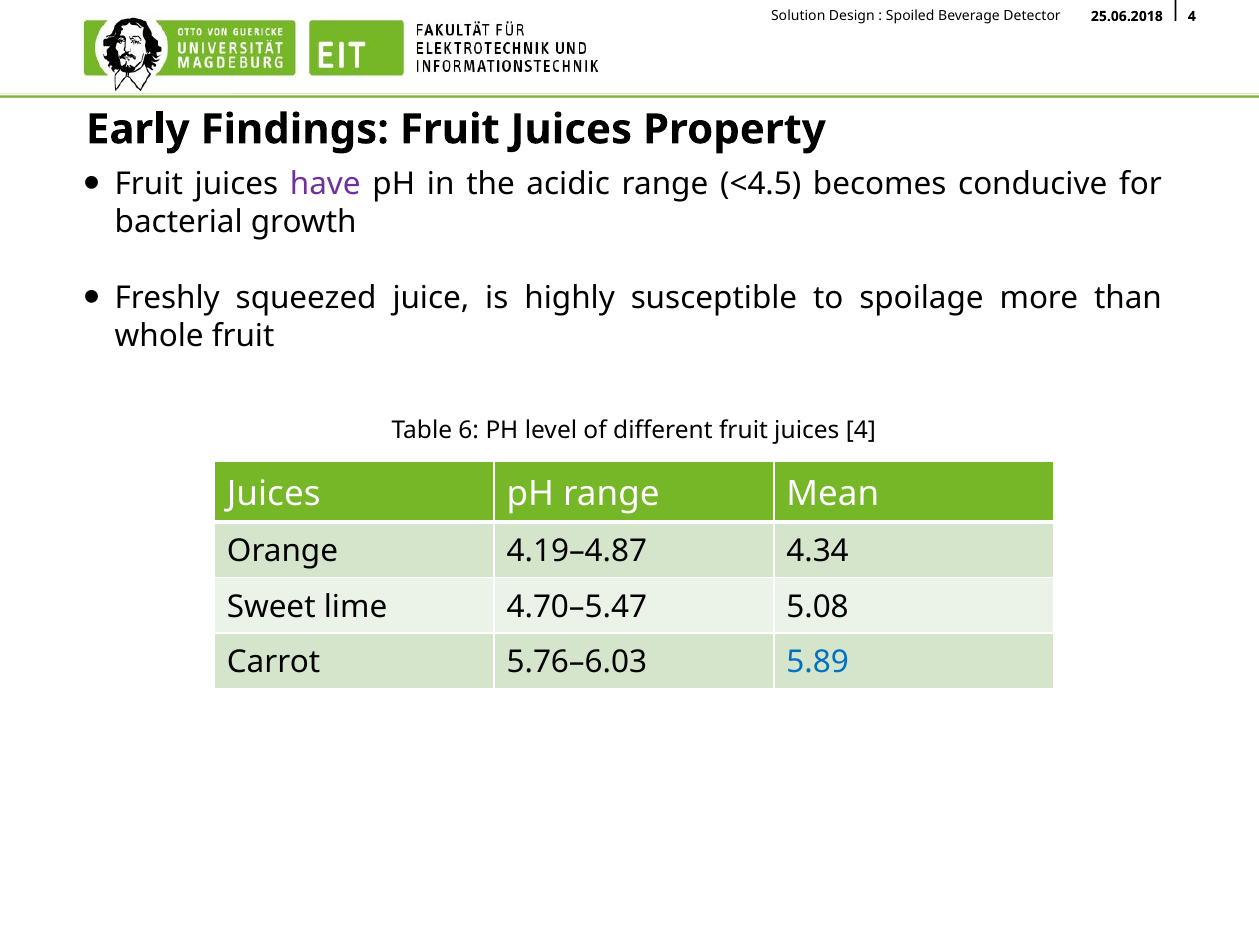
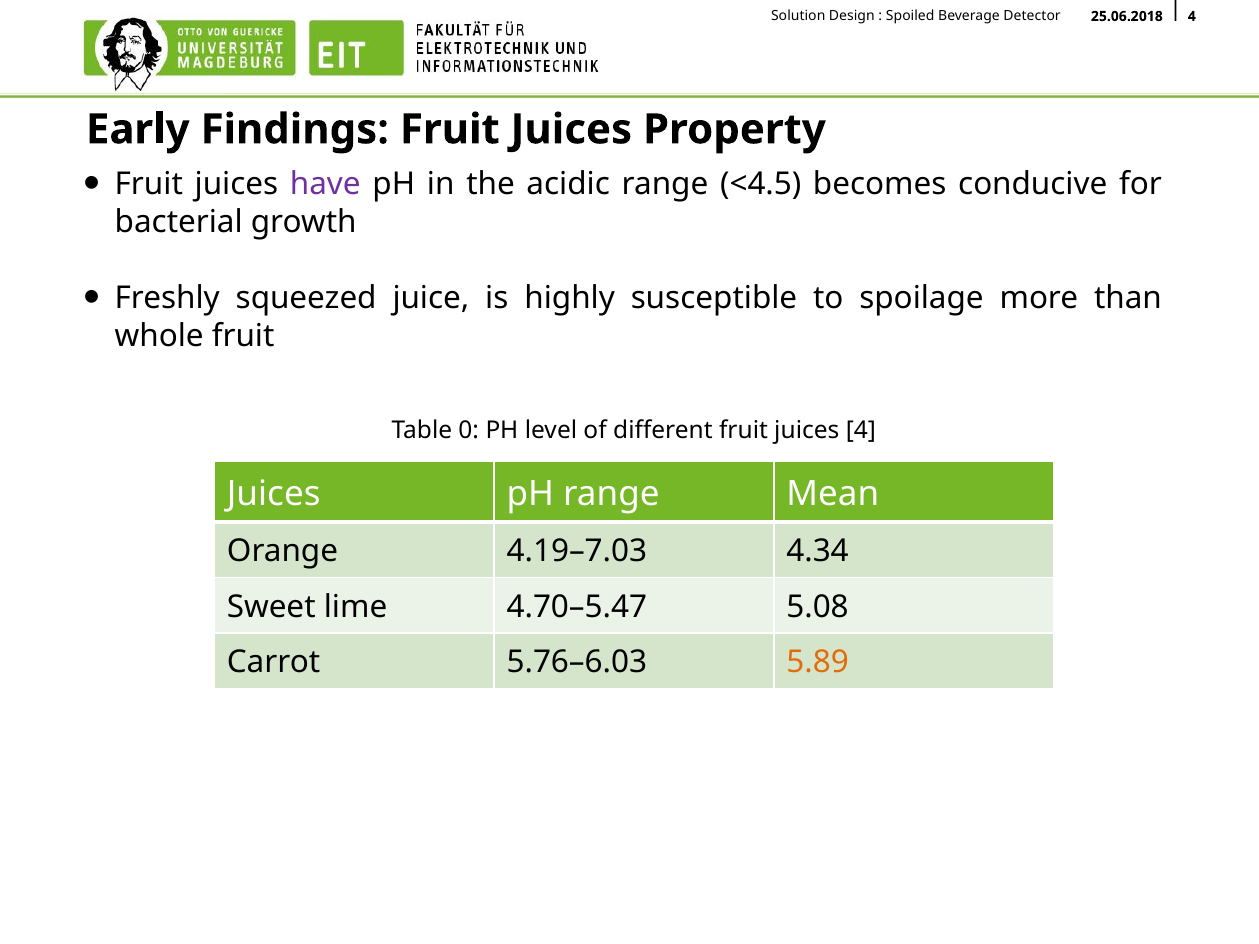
6: 6 -> 0
4.19–4.87: 4.19–4.87 -> 4.19–7.03
5.89 colour: blue -> orange
